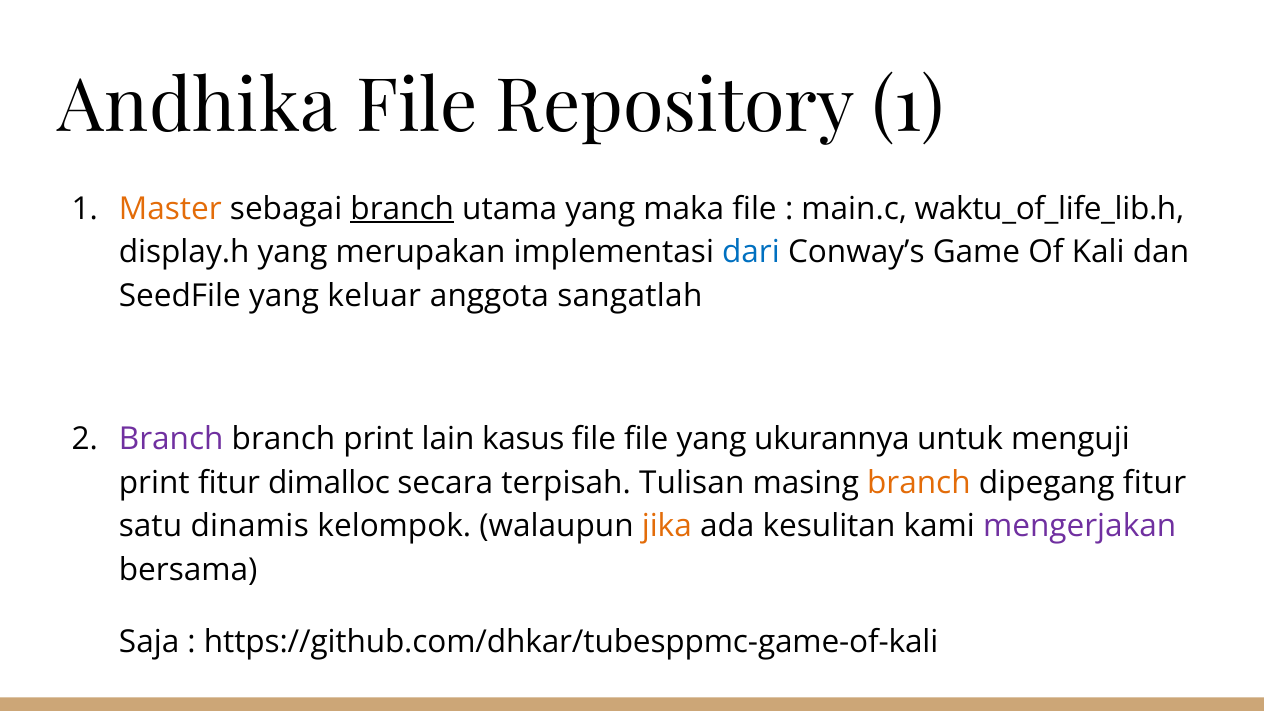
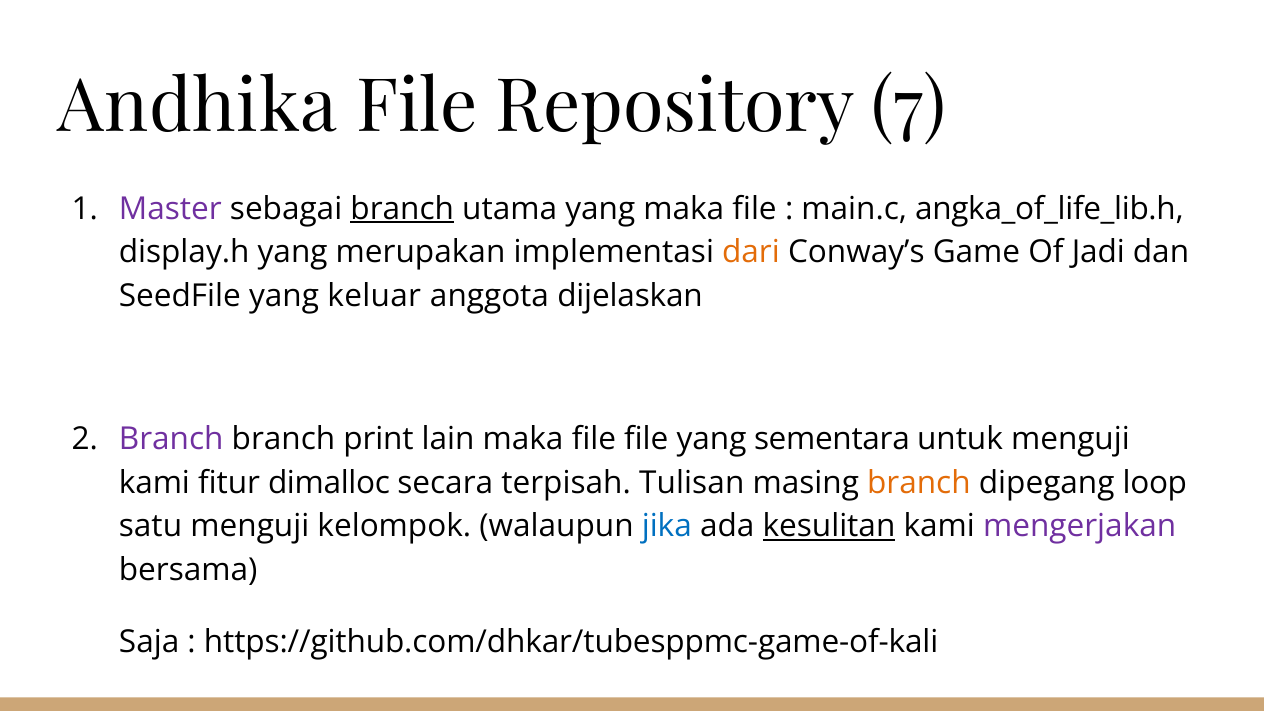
Repository 1: 1 -> 7
Master colour: orange -> purple
waktu_of_life_lib.h: waktu_of_life_lib.h -> angka_of_life_lib.h
dari colour: blue -> orange
Kali: Kali -> Jadi
sangatlah: sangatlah -> dijelaskan
lain kasus: kasus -> maka
ukurannya: ukurannya -> sementara
print at (154, 483): print -> kami
dipegang fitur: fitur -> loop
satu dinamis: dinamis -> menguji
jika colour: orange -> blue
kesulitan underline: none -> present
